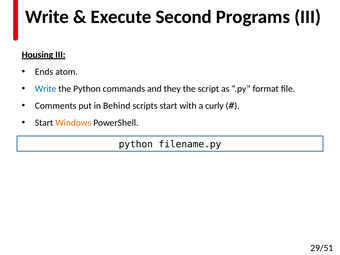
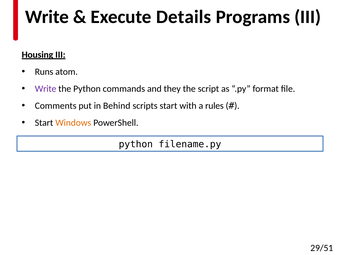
Second: Second -> Details
Ends: Ends -> Runs
Write at (46, 89) colour: blue -> purple
curly: curly -> rules
